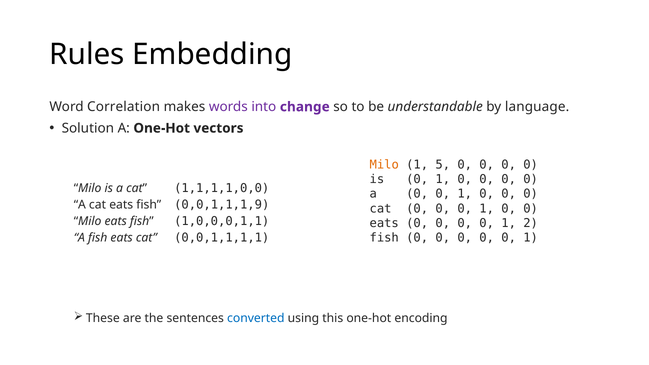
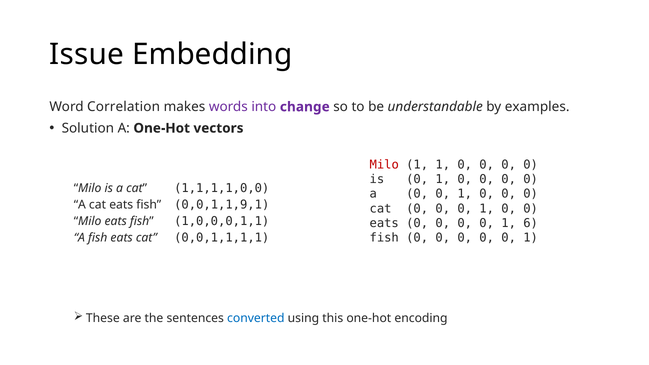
Rules: Rules -> Issue
language: language -> examples
Milo at (384, 165) colour: orange -> red
1 5: 5 -> 1
0,0,1,1,1,9: 0,0,1,1,1,9 -> 0,0,1,1,9,1
2: 2 -> 6
